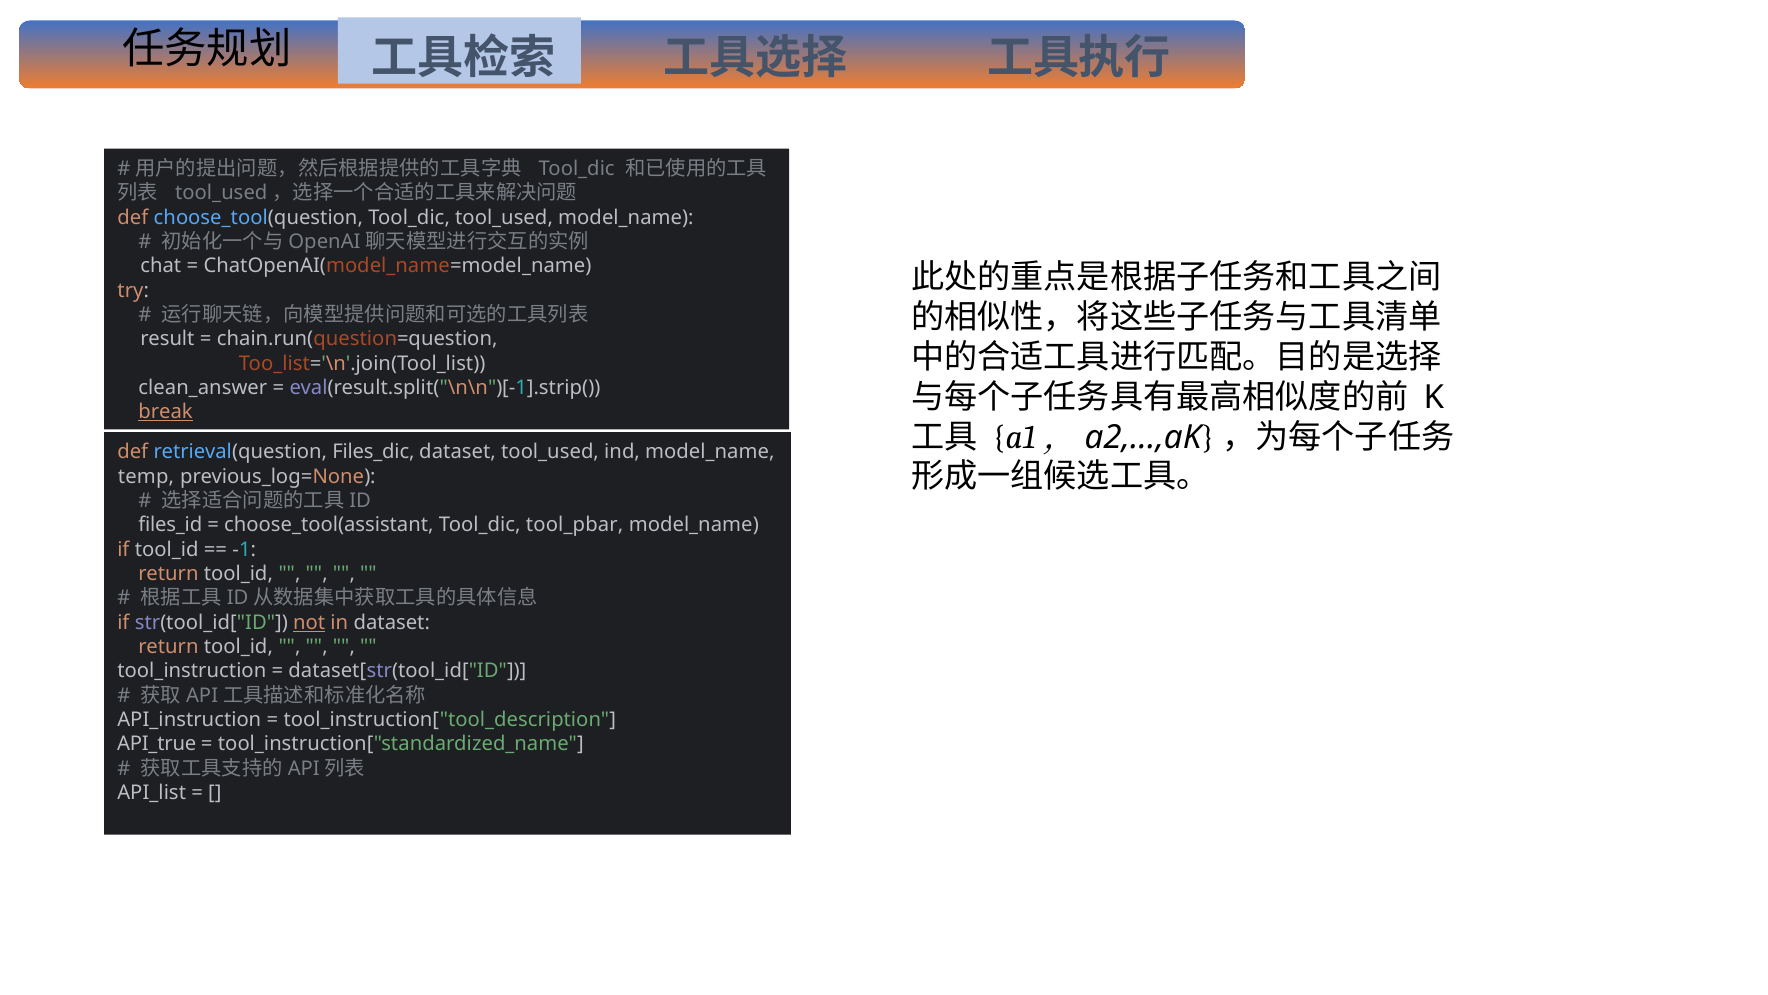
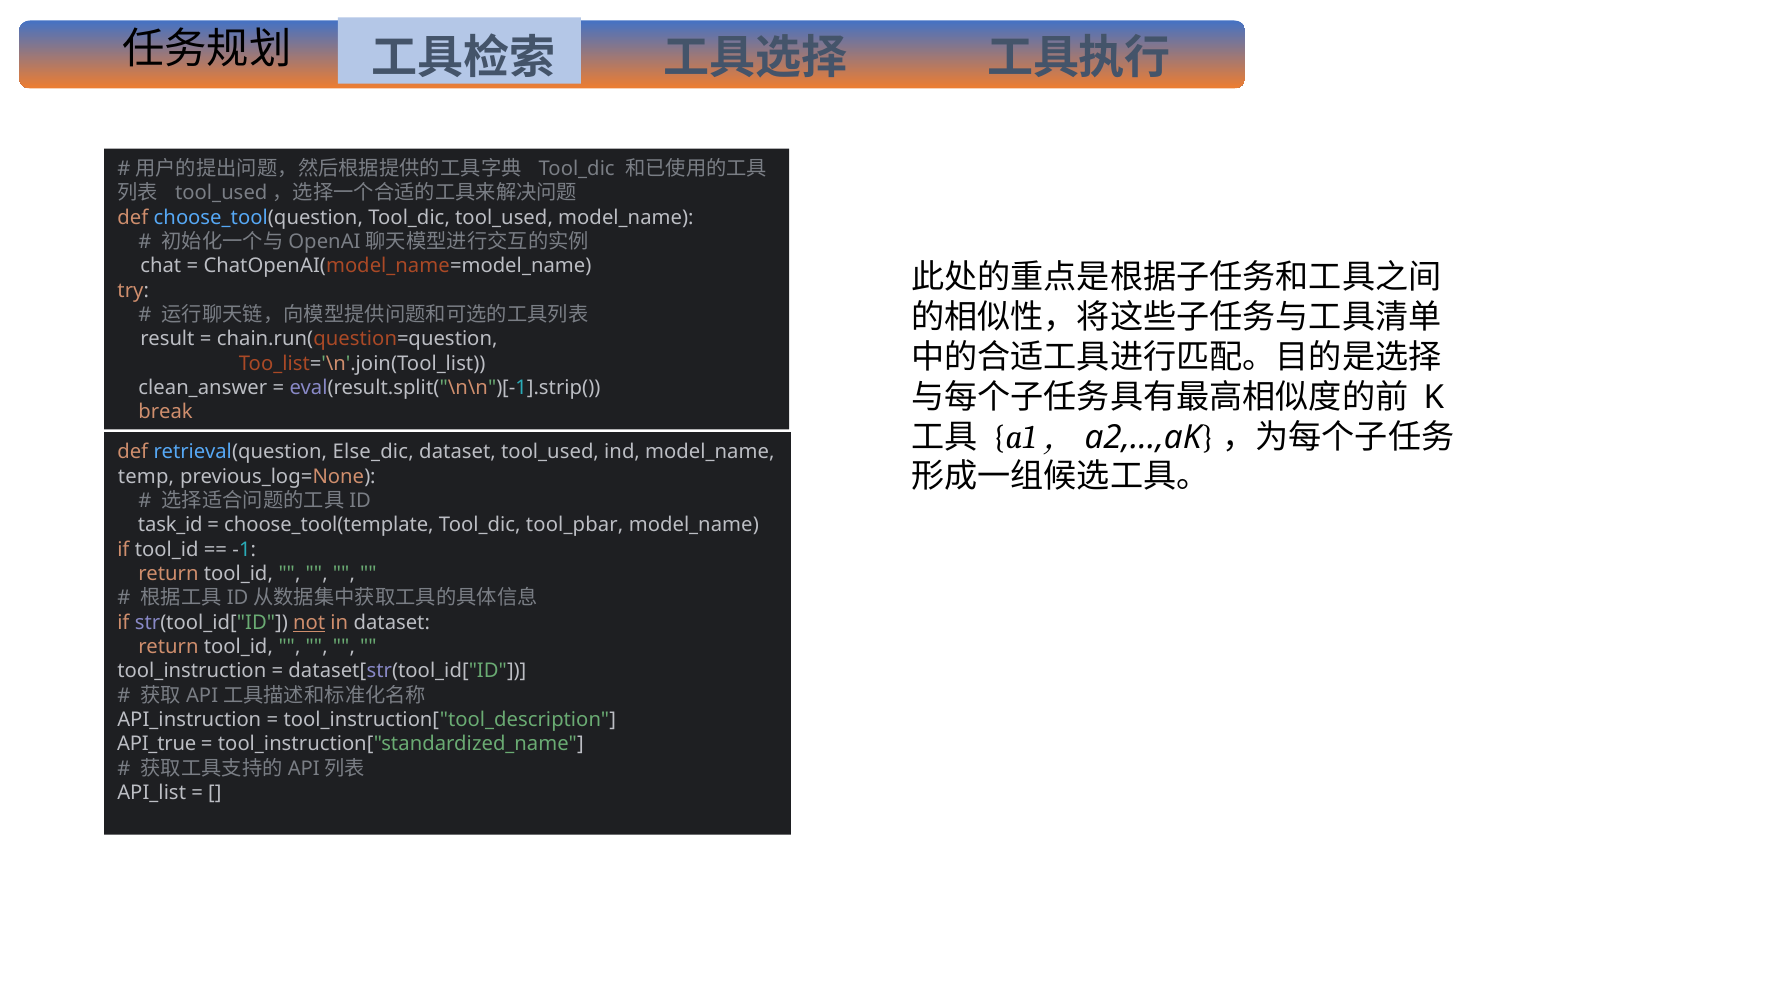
break underline: present -> none
Files_dic: Files_dic -> Else_dic
files_id: files_id -> task_id
choose_tool(assistant: choose_tool(assistant -> choose_tool(template
